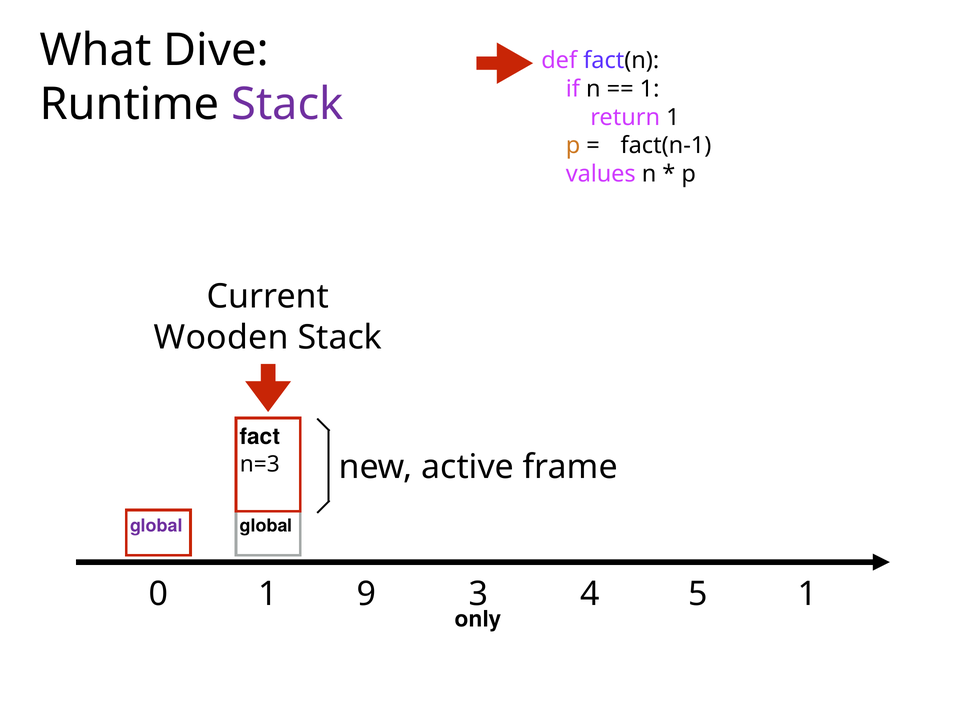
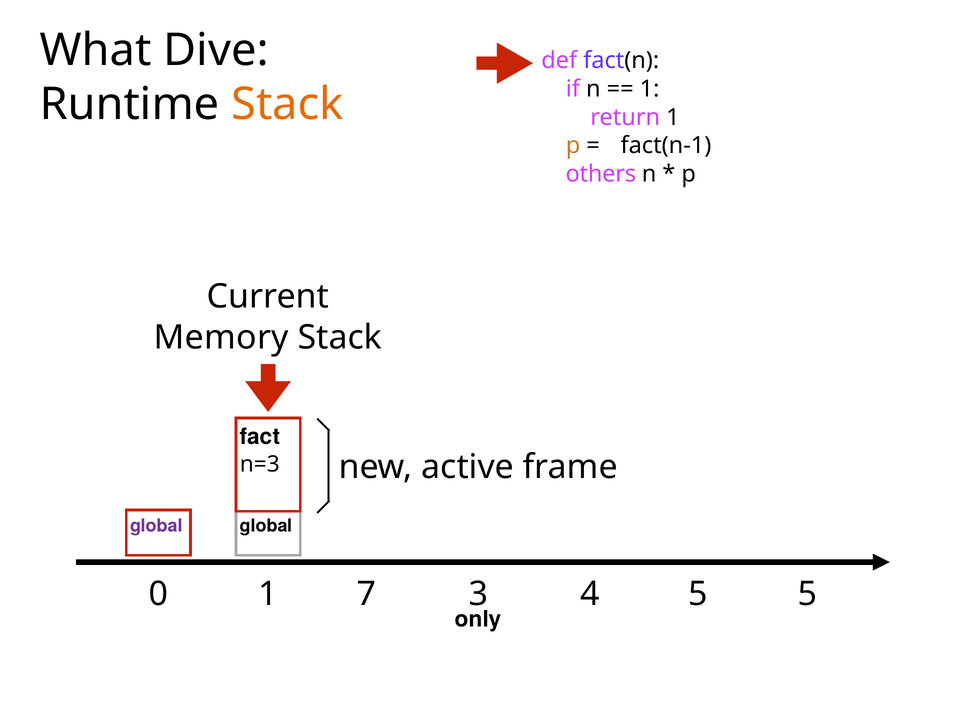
Stack at (287, 104) colour: purple -> orange
values: values -> others
Wooden: Wooden -> Memory
9: 9 -> 7
5 1: 1 -> 5
